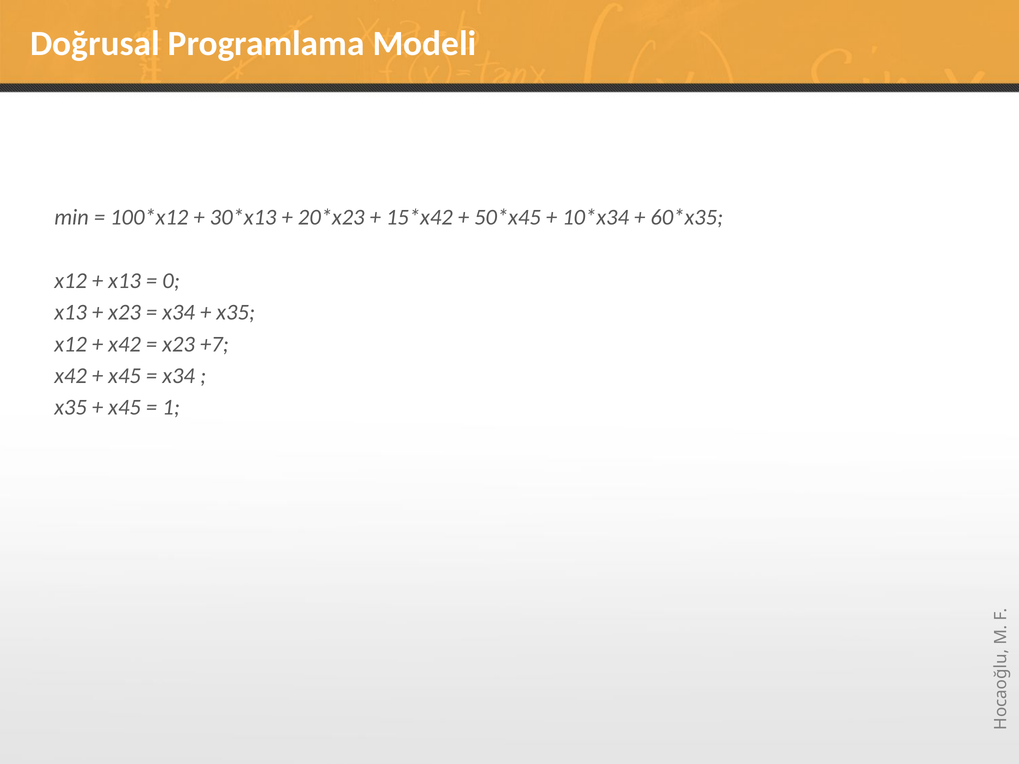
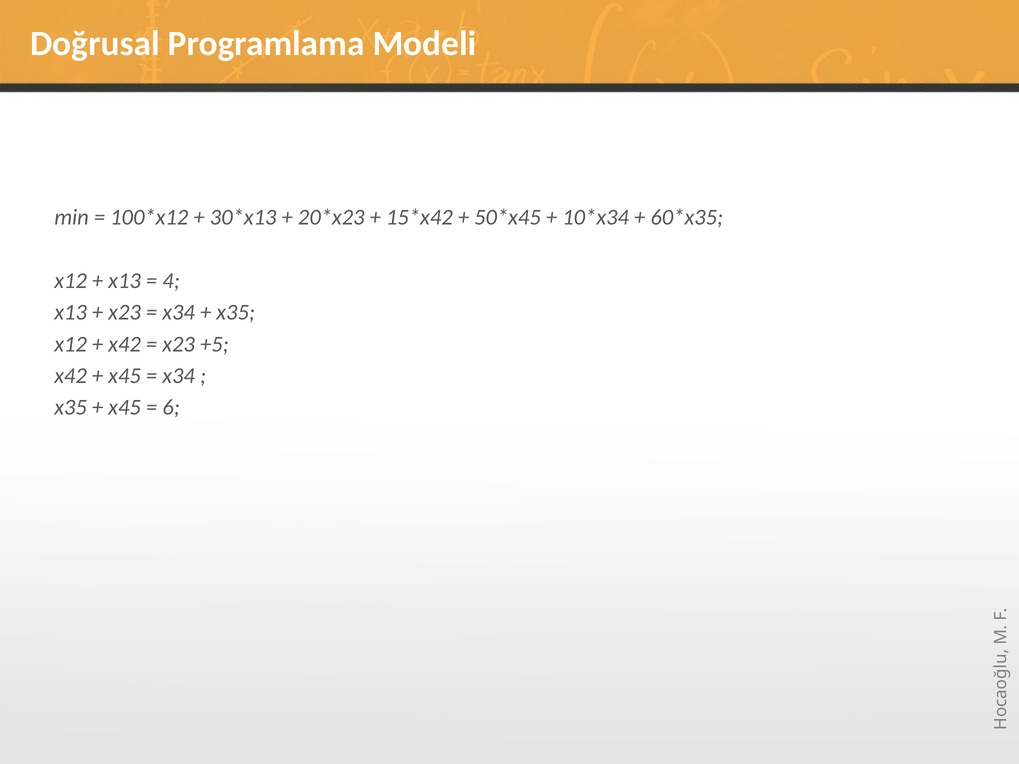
0: 0 -> 4
+7: +7 -> +5
1: 1 -> 6
